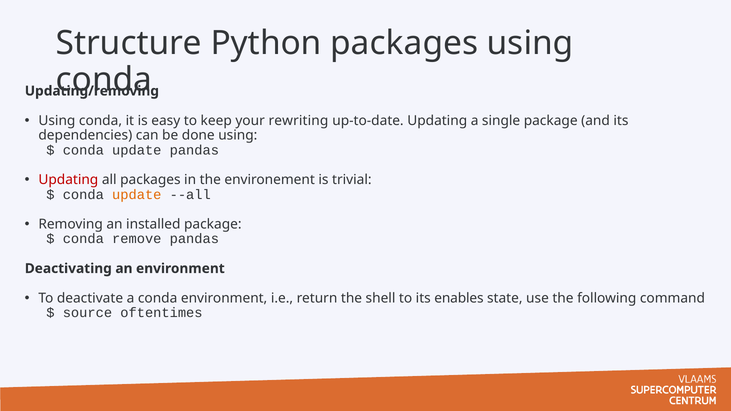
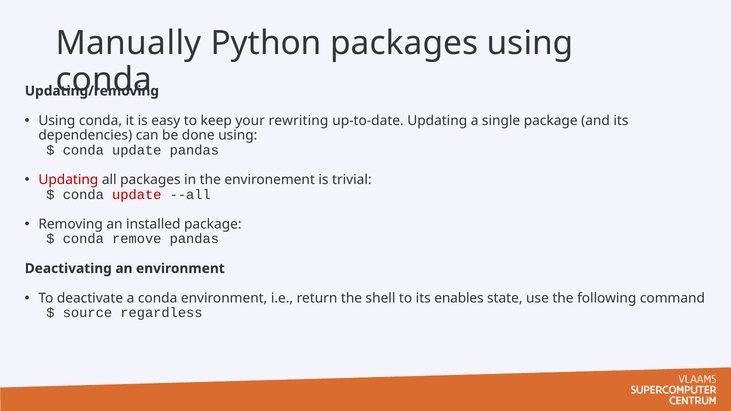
Structure: Structure -> Manually
update at (137, 195) colour: orange -> red
oftentimes: oftentimes -> regardless
